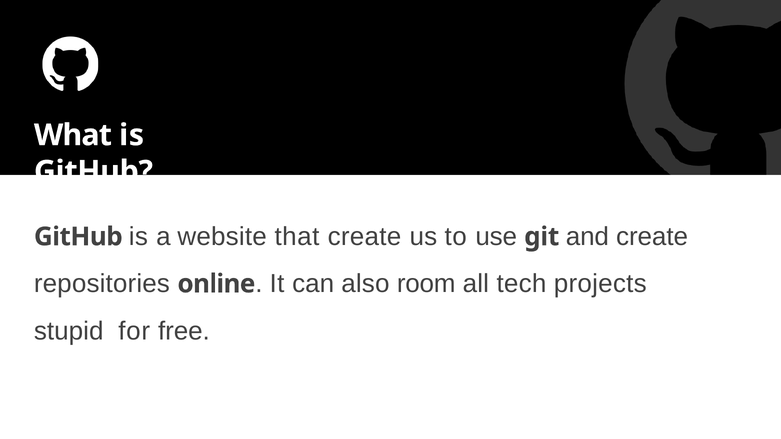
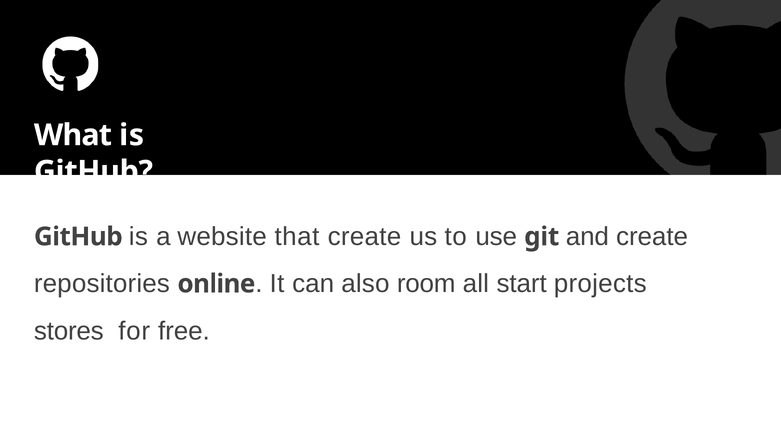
tech: tech -> start
stupid: stupid -> stores
